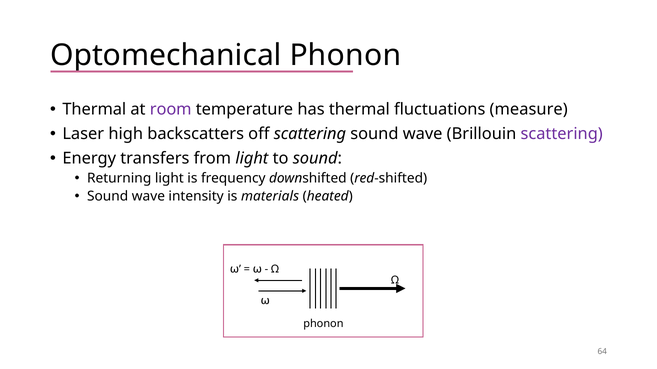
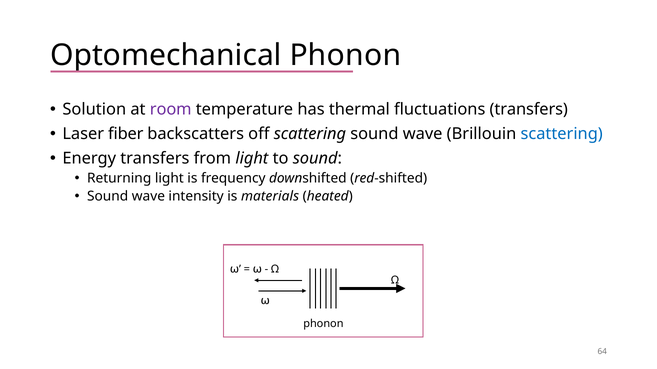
Thermal at (94, 110): Thermal -> Solution
fluctuations measure: measure -> transfers
high: high -> fiber
scattering at (562, 134) colour: purple -> blue
